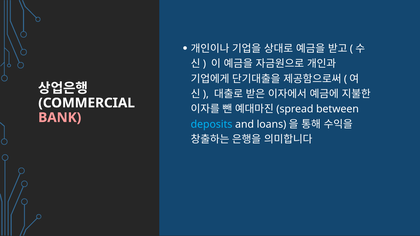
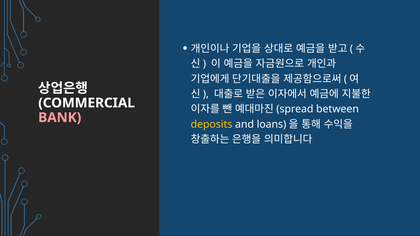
deposits colour: light blue -> yellow
